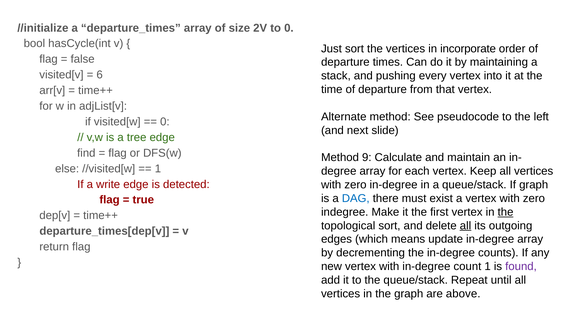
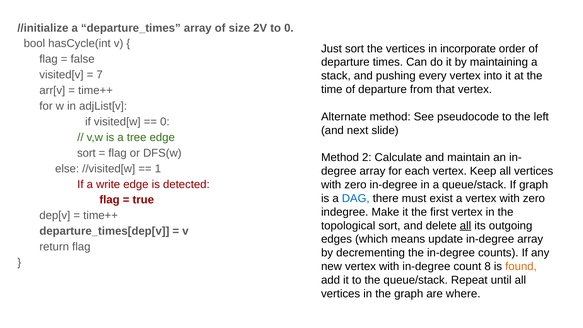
6: 6 -> 7
find at (86, 153): find -> sort
9: 9 -> 2
the at (506, 212) underline: present -> none
count 1: 1 -> 8
found colour: purple -> orange
above: above -> where
